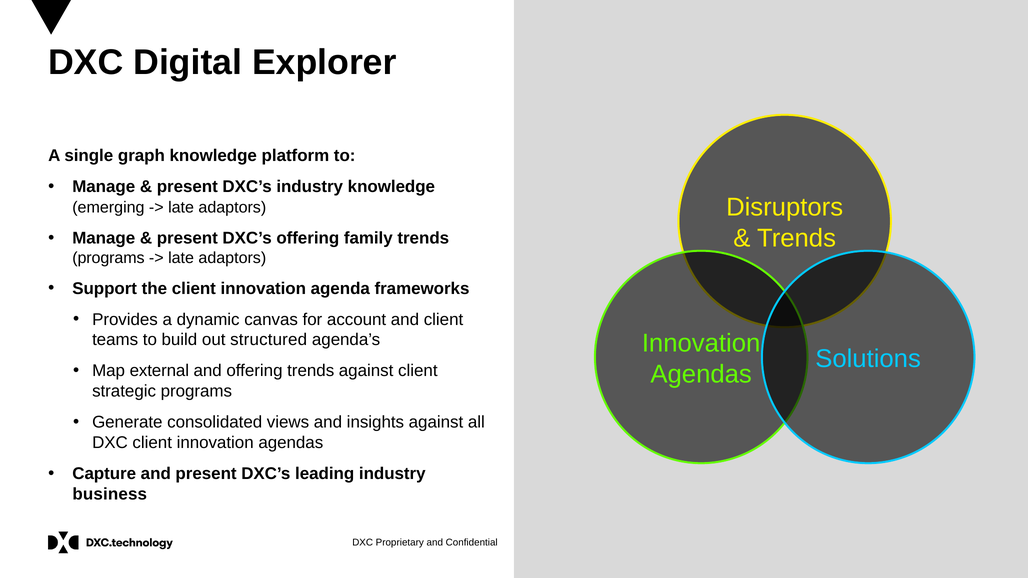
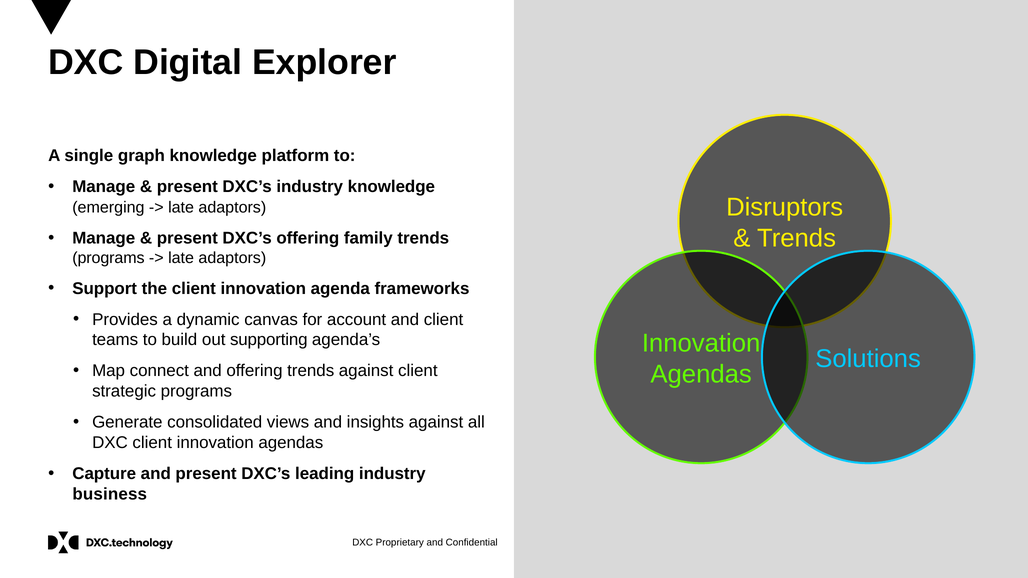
structured: structured -> supporting
external: external -> connect
